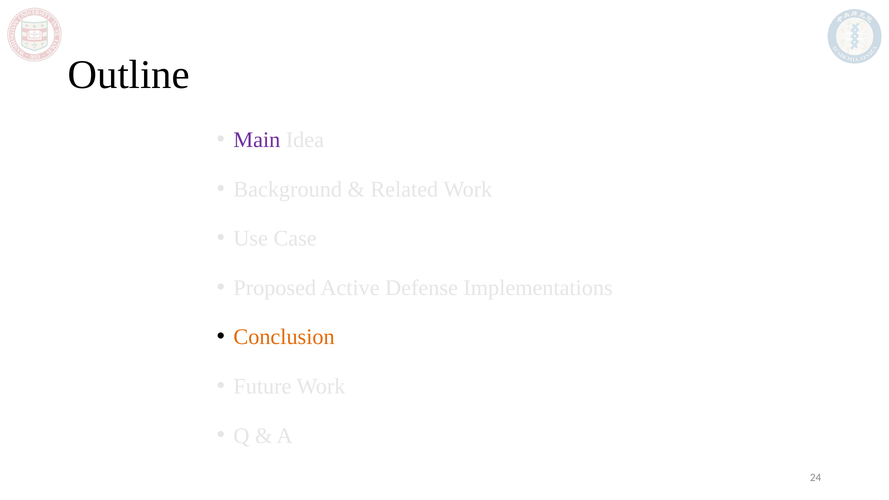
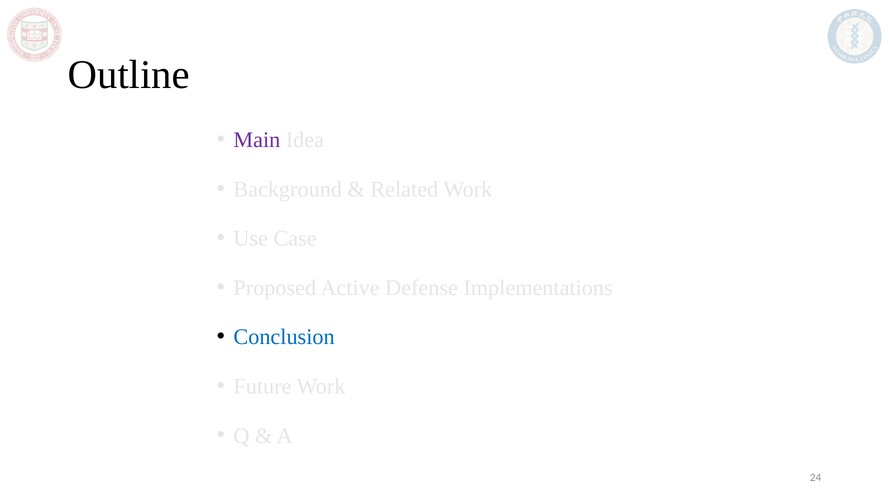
Conclusion colour: orange -> blue
